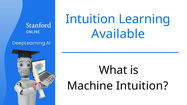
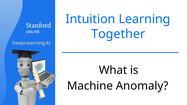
Available: Available -> Together
Machine Intuition: Intuition -> Anomaly
